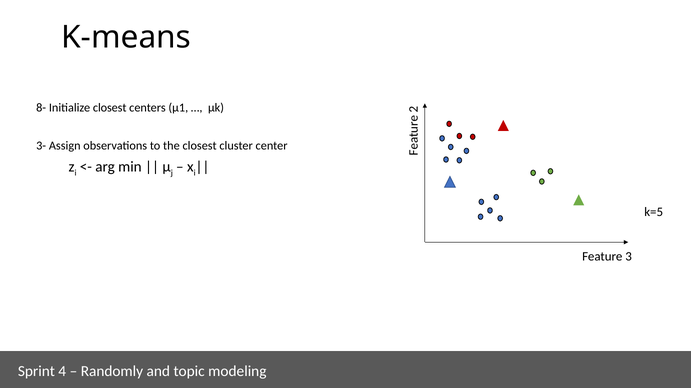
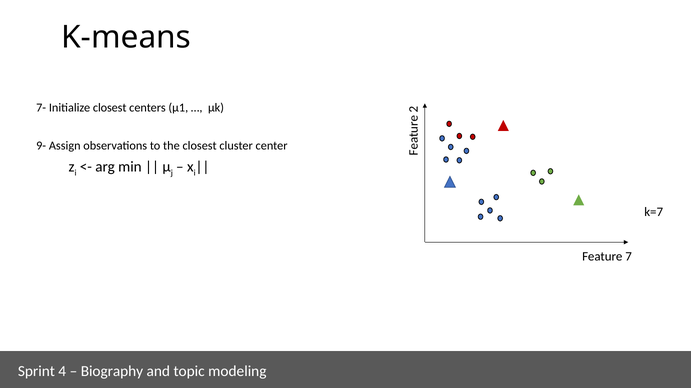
8-: 8- -> 7-
3- at (41, 146): 3- -> 9-
k=5: k=5 -> k=7
3: 3 -> 7
Randomly: Randomly -> Biography
